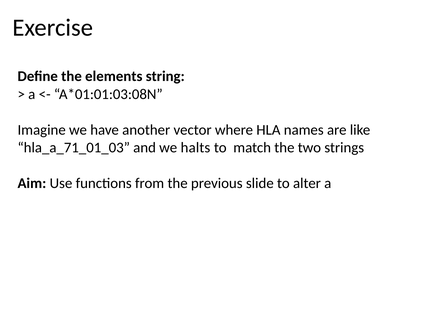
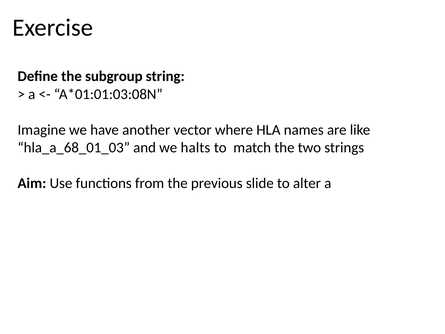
elements: elements -> subgroup
hla_a_71_01_03: hla_a_71_01_03 -> hla_a_68_01_03
